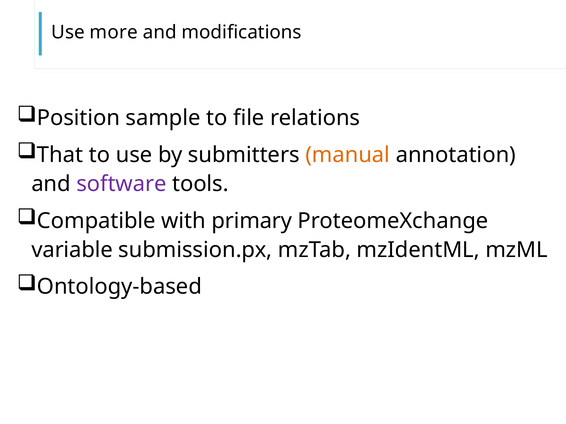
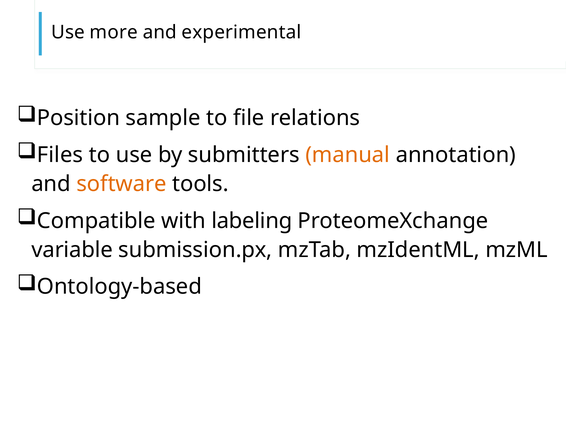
modifications: modifications -> experimental
That: That -> Files
software colour: purple -> orange
primary: primary -> labeling
